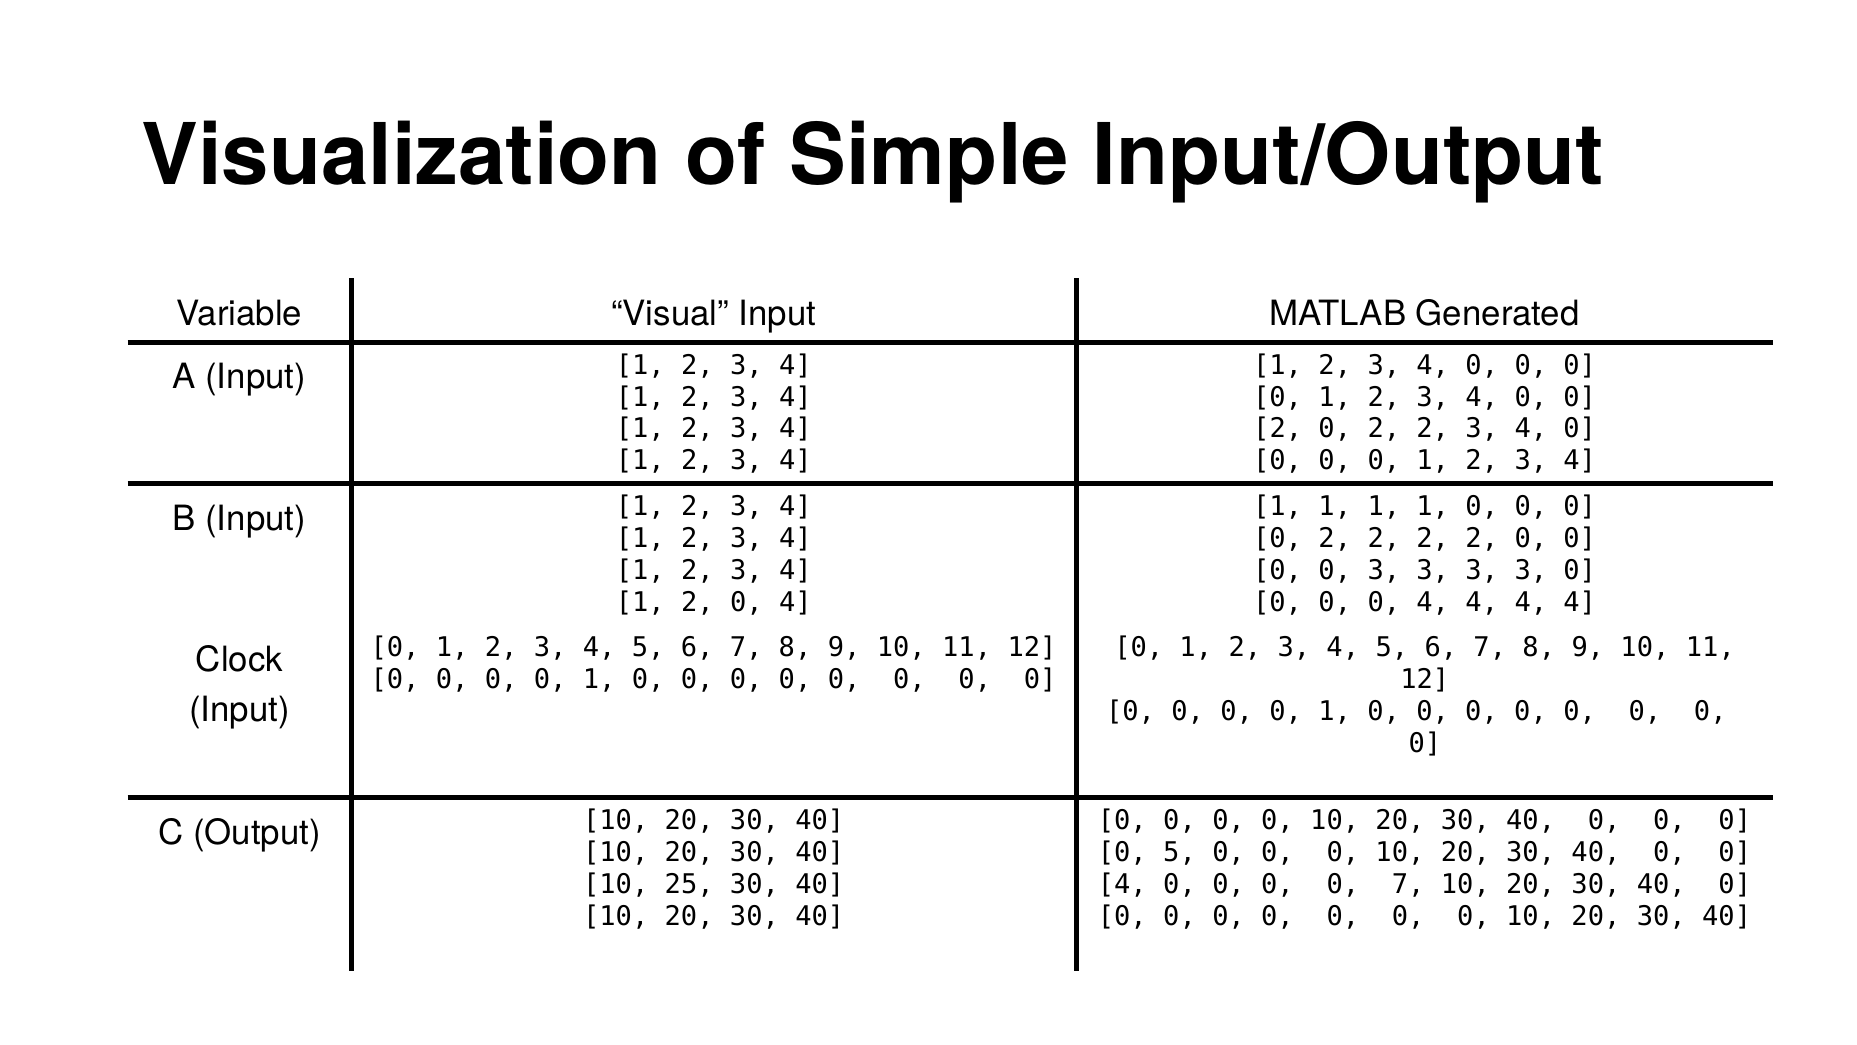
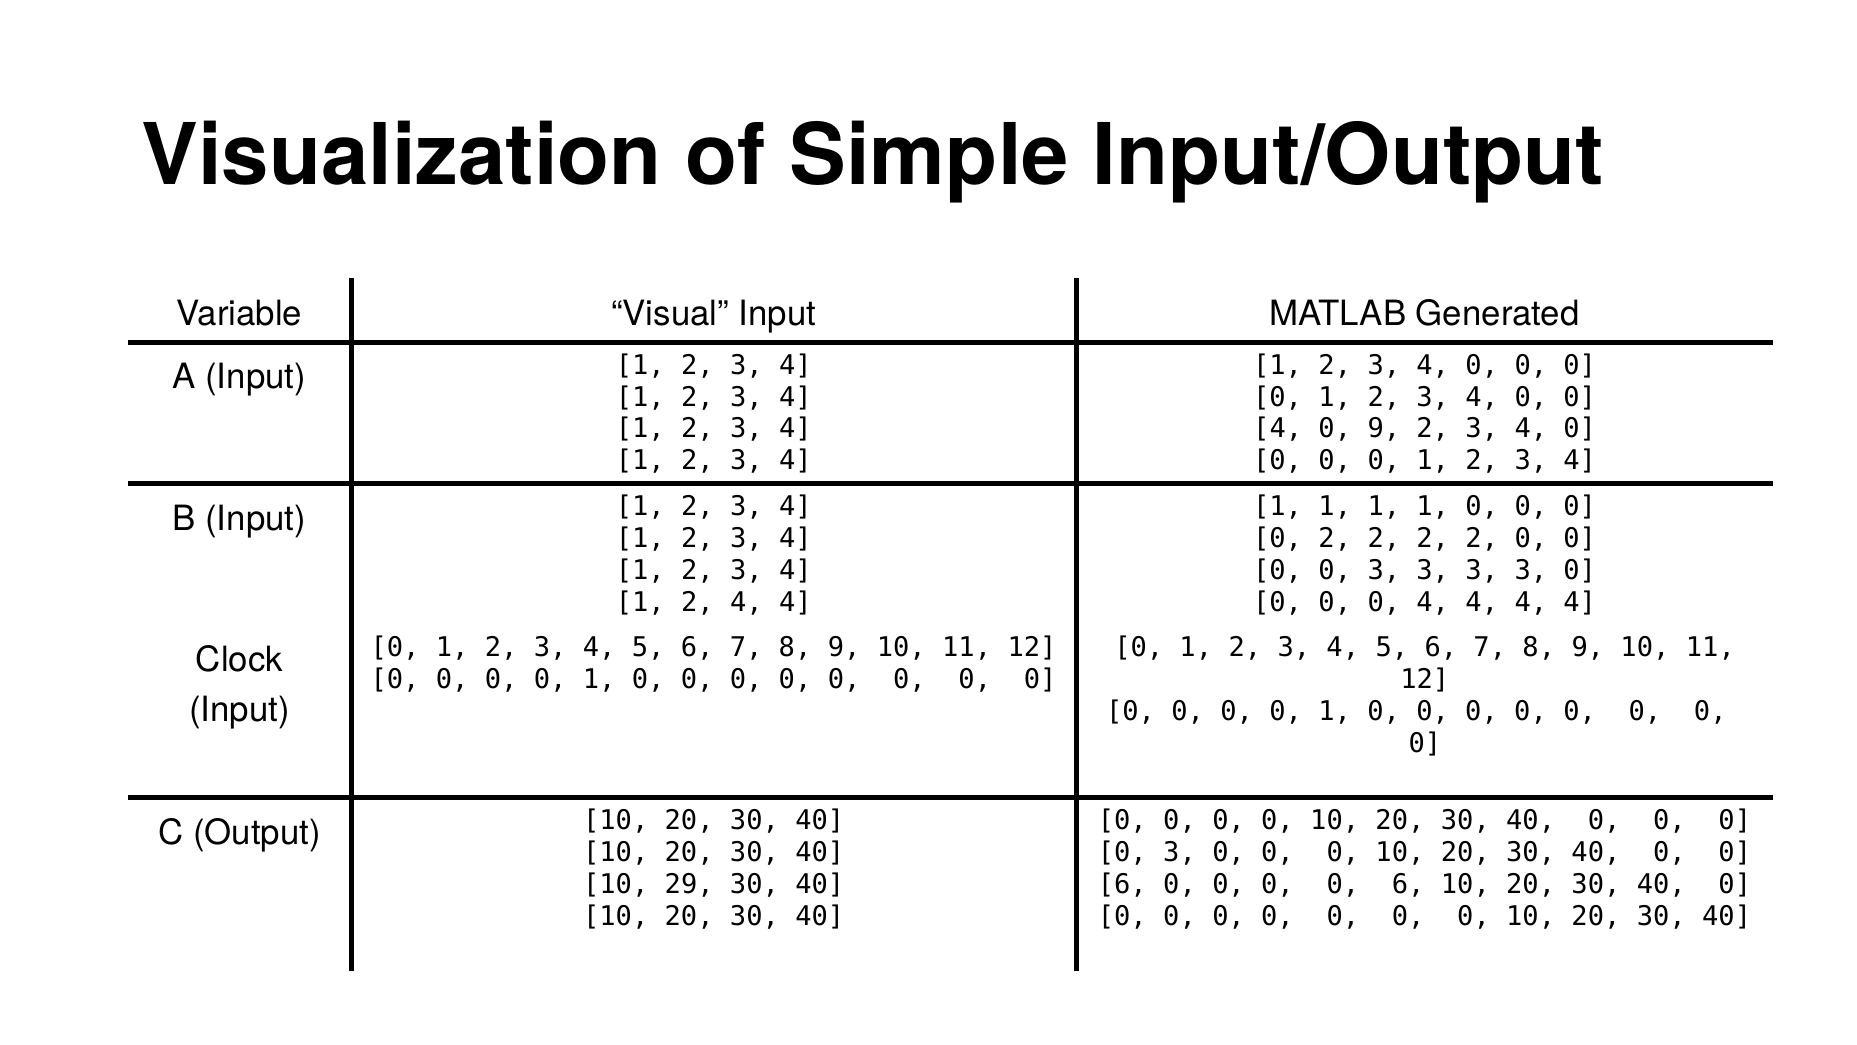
2 at (1278, 429): 2 -> 4
2 at (1384, 429): 2 -> 9
1 2 0: 0 -> 4
5 at (1179, 852): 5 -> 3
25: 25 -> 29
4 at (1122, 884): 4 -> 6
0 0 0 7: 7 -> 6
